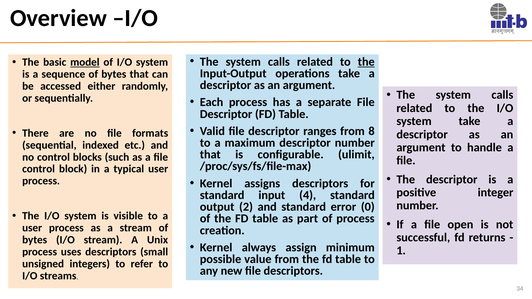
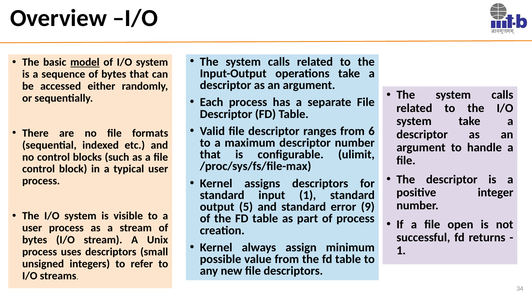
the at (366, 62) underline: present -> none
8: 8 -> 6
input 4: 4 -> 1
2: 2 -> 5
0: 0 -> 9
